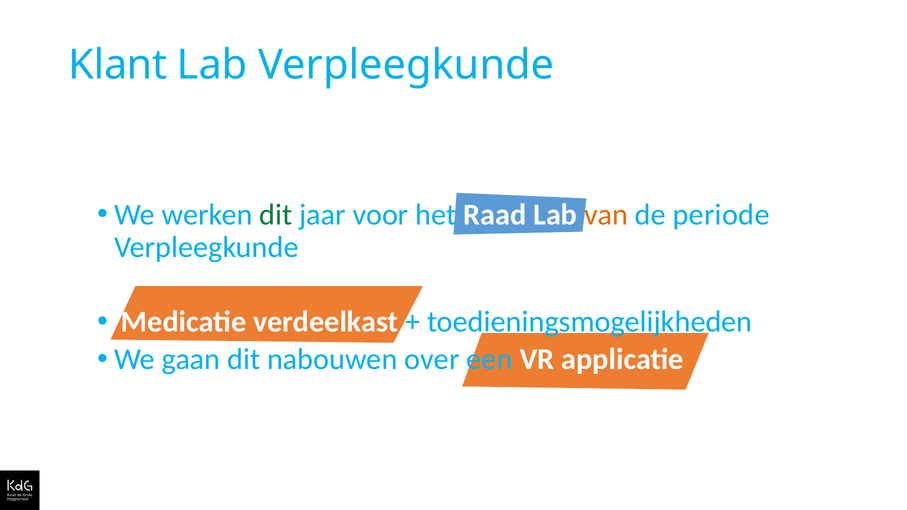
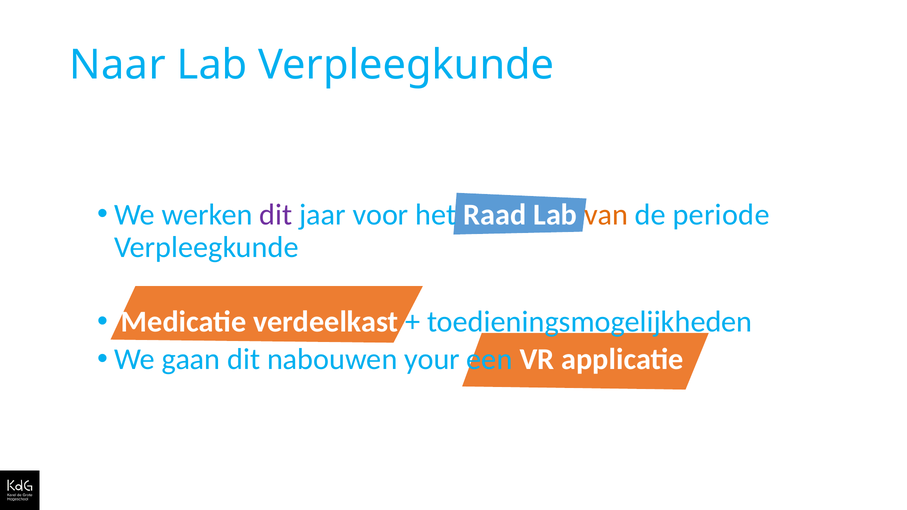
Klant: Klant -> Naar
dit at (276, 215) colour: green -> purple
over: over -> your
